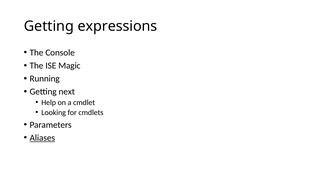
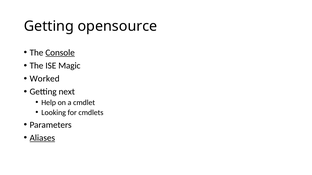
expressions: expressions -> opensource
Console underline: none -> present
Running: Running -> Worked
